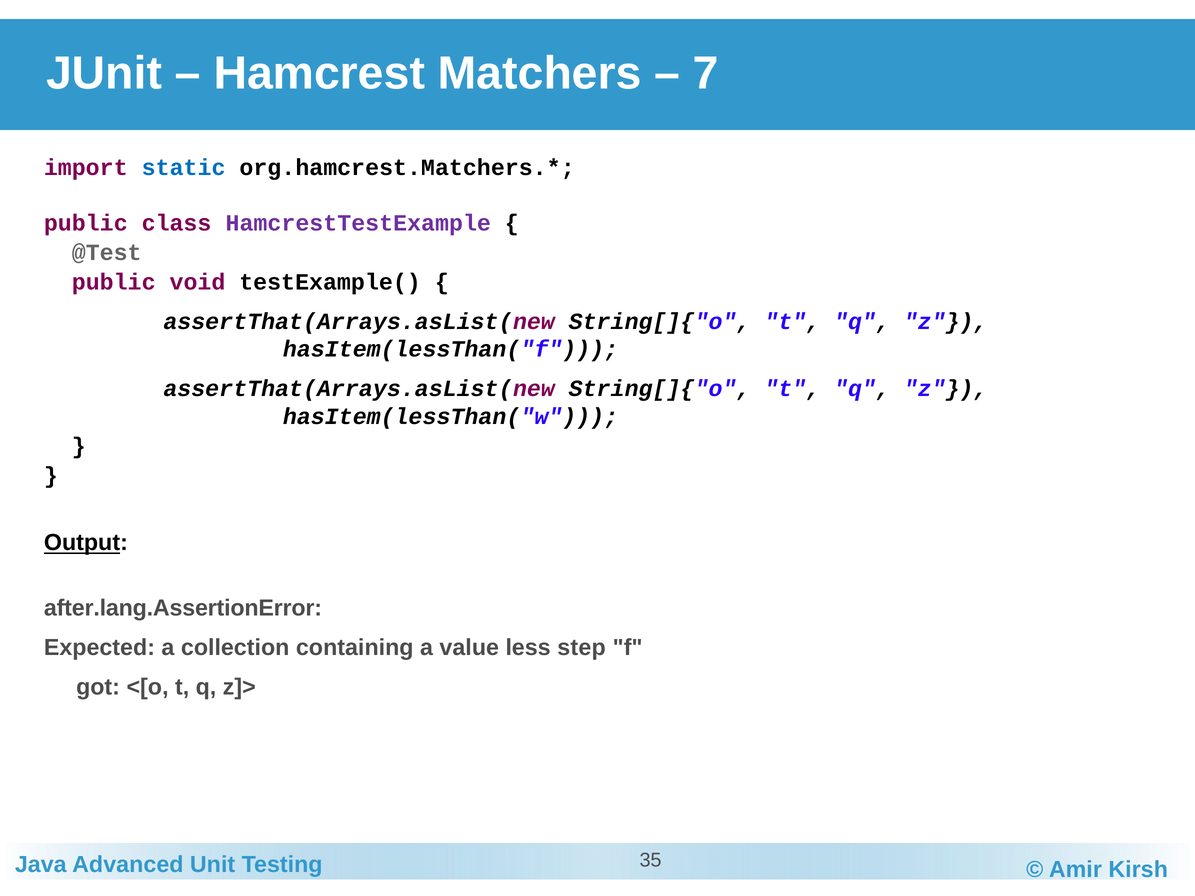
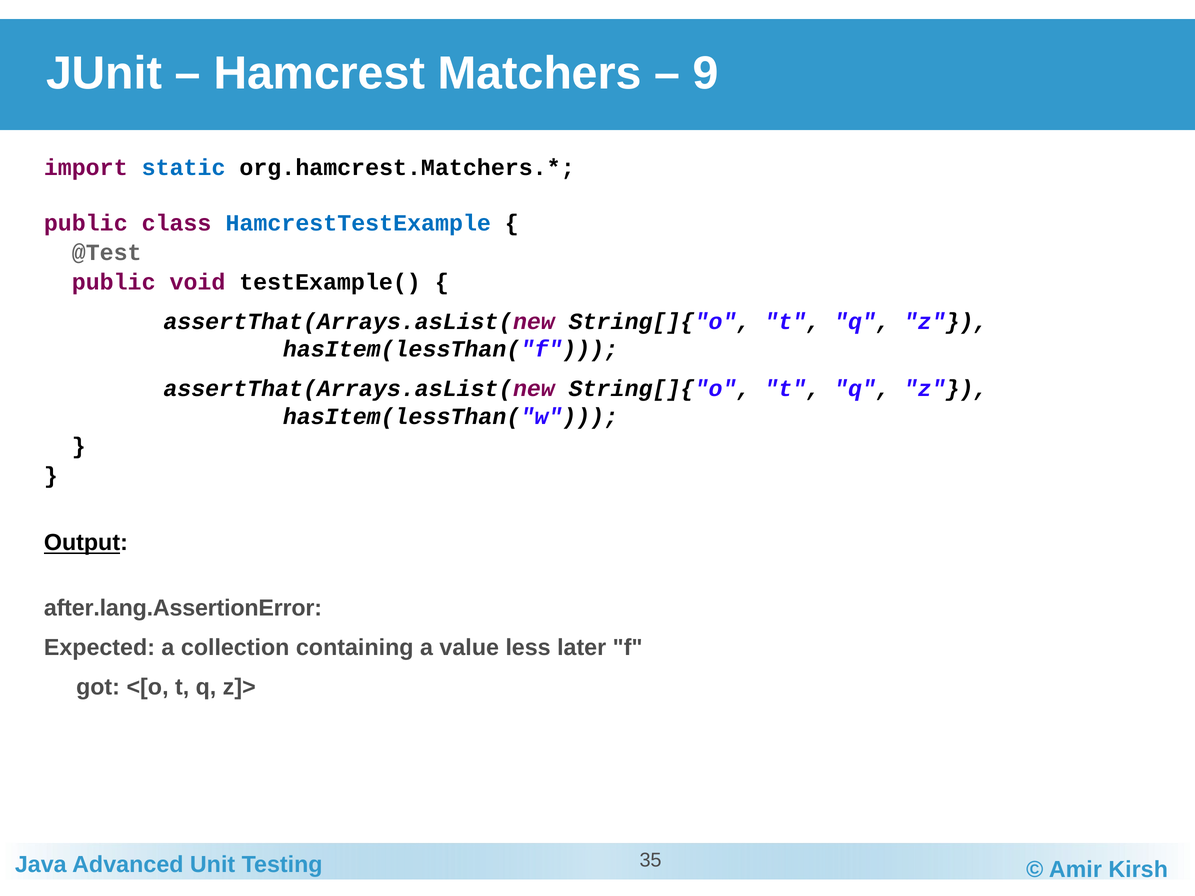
7: 7 -> 9
HamcrestTestExample colour: purple -> blue
step: step -> later
